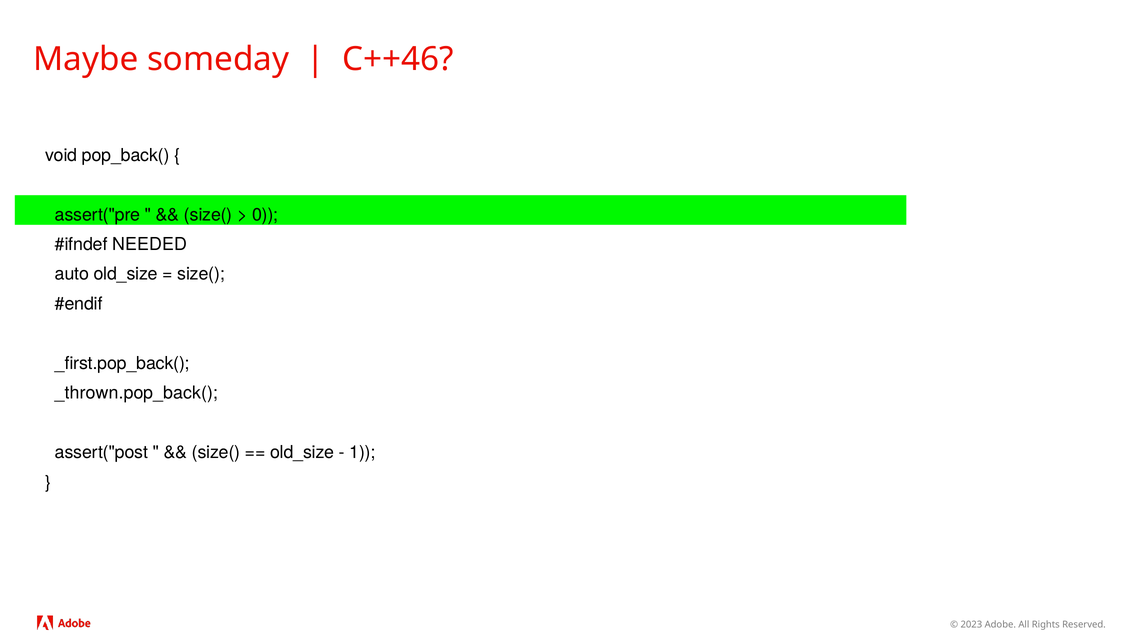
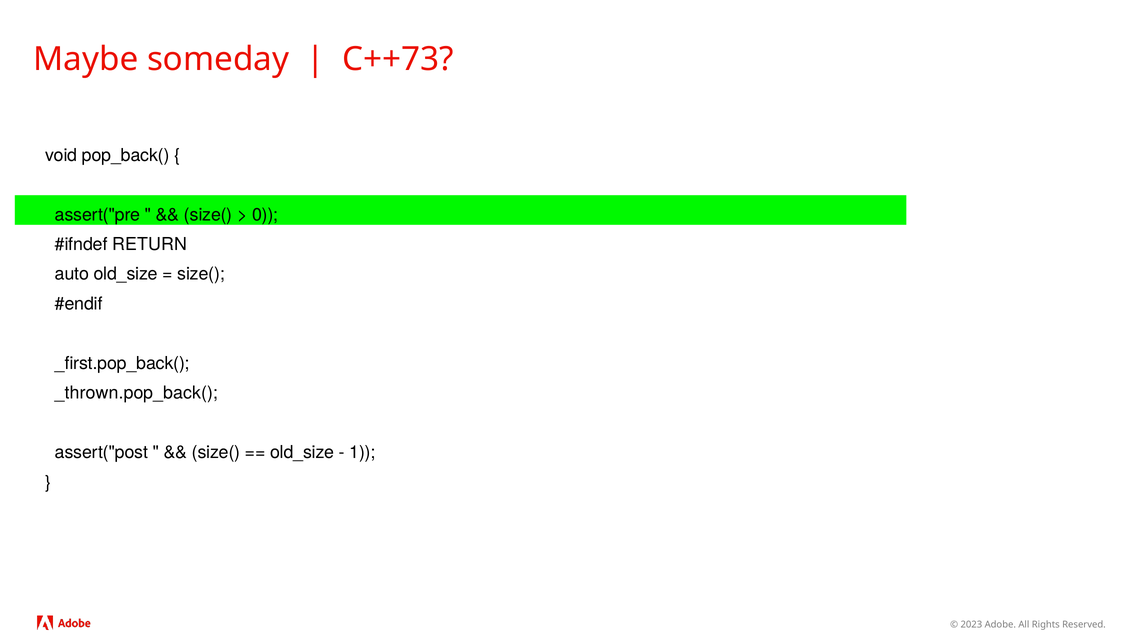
C++46: C++46 -> C++73
NEEDED: NEEDED -> RETURN
